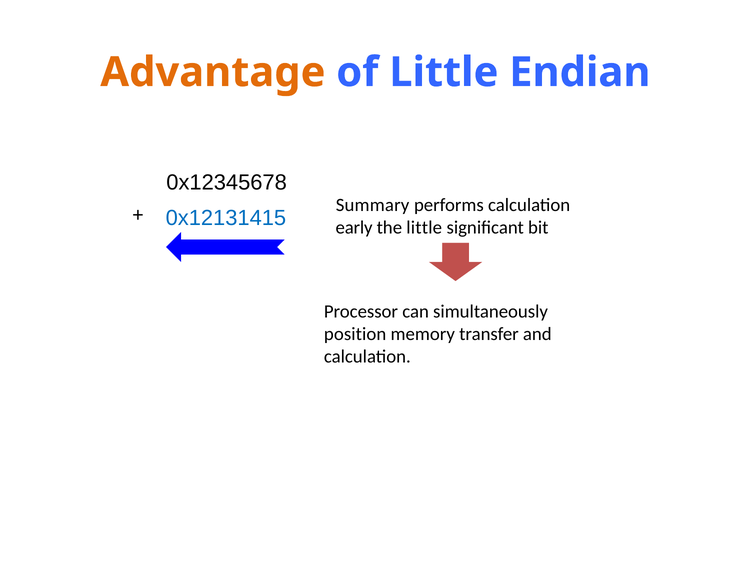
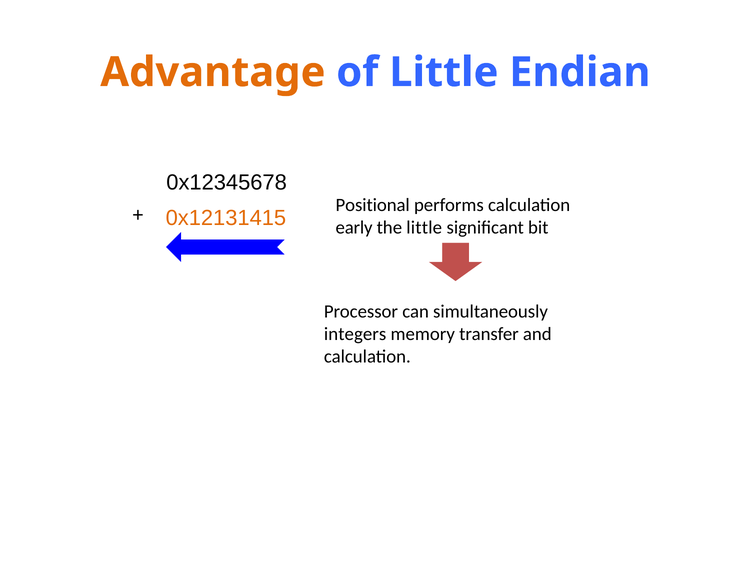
Summary: Summary -> Positional
0x12131415 colour: blue -> orange
position: position -> integers
